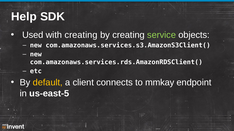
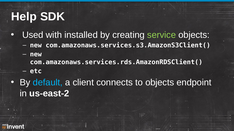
with creating: creating -> installed
default colour: yellow -> light blue
to mmkay: mmkay -> objects
us-east-5: us-east-5 -> us-east-2
